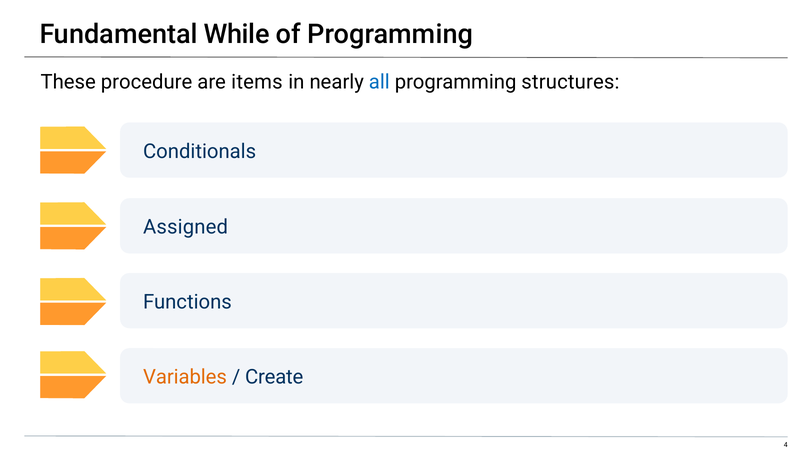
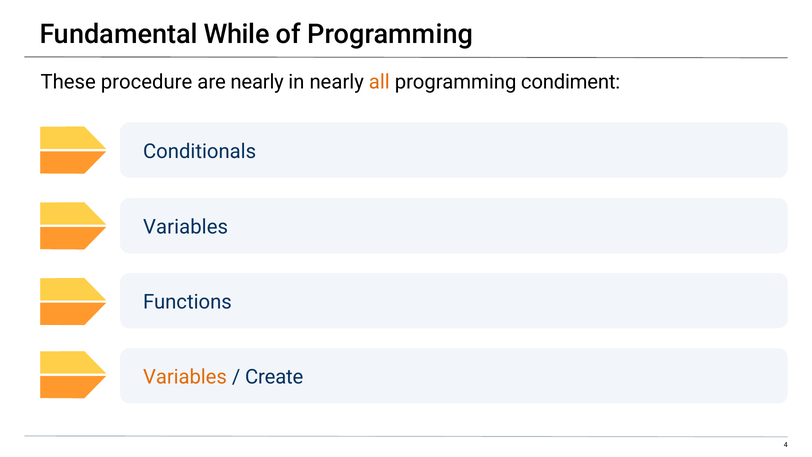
are items: items -> nearly
all colour: blue -> orange
structures: structures -> condiment
Assigned at (186, 227): Assigned -> Variables
